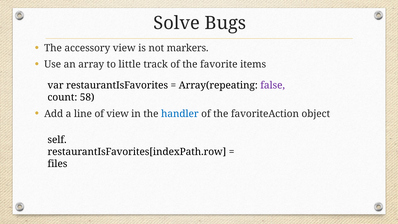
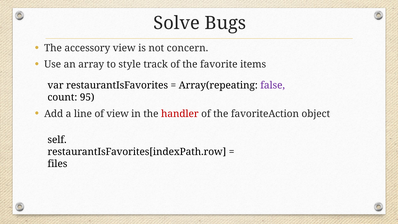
markers: markers -> concern
little: little -> style
58: 58 -> 95
handler colour: blue -> red
